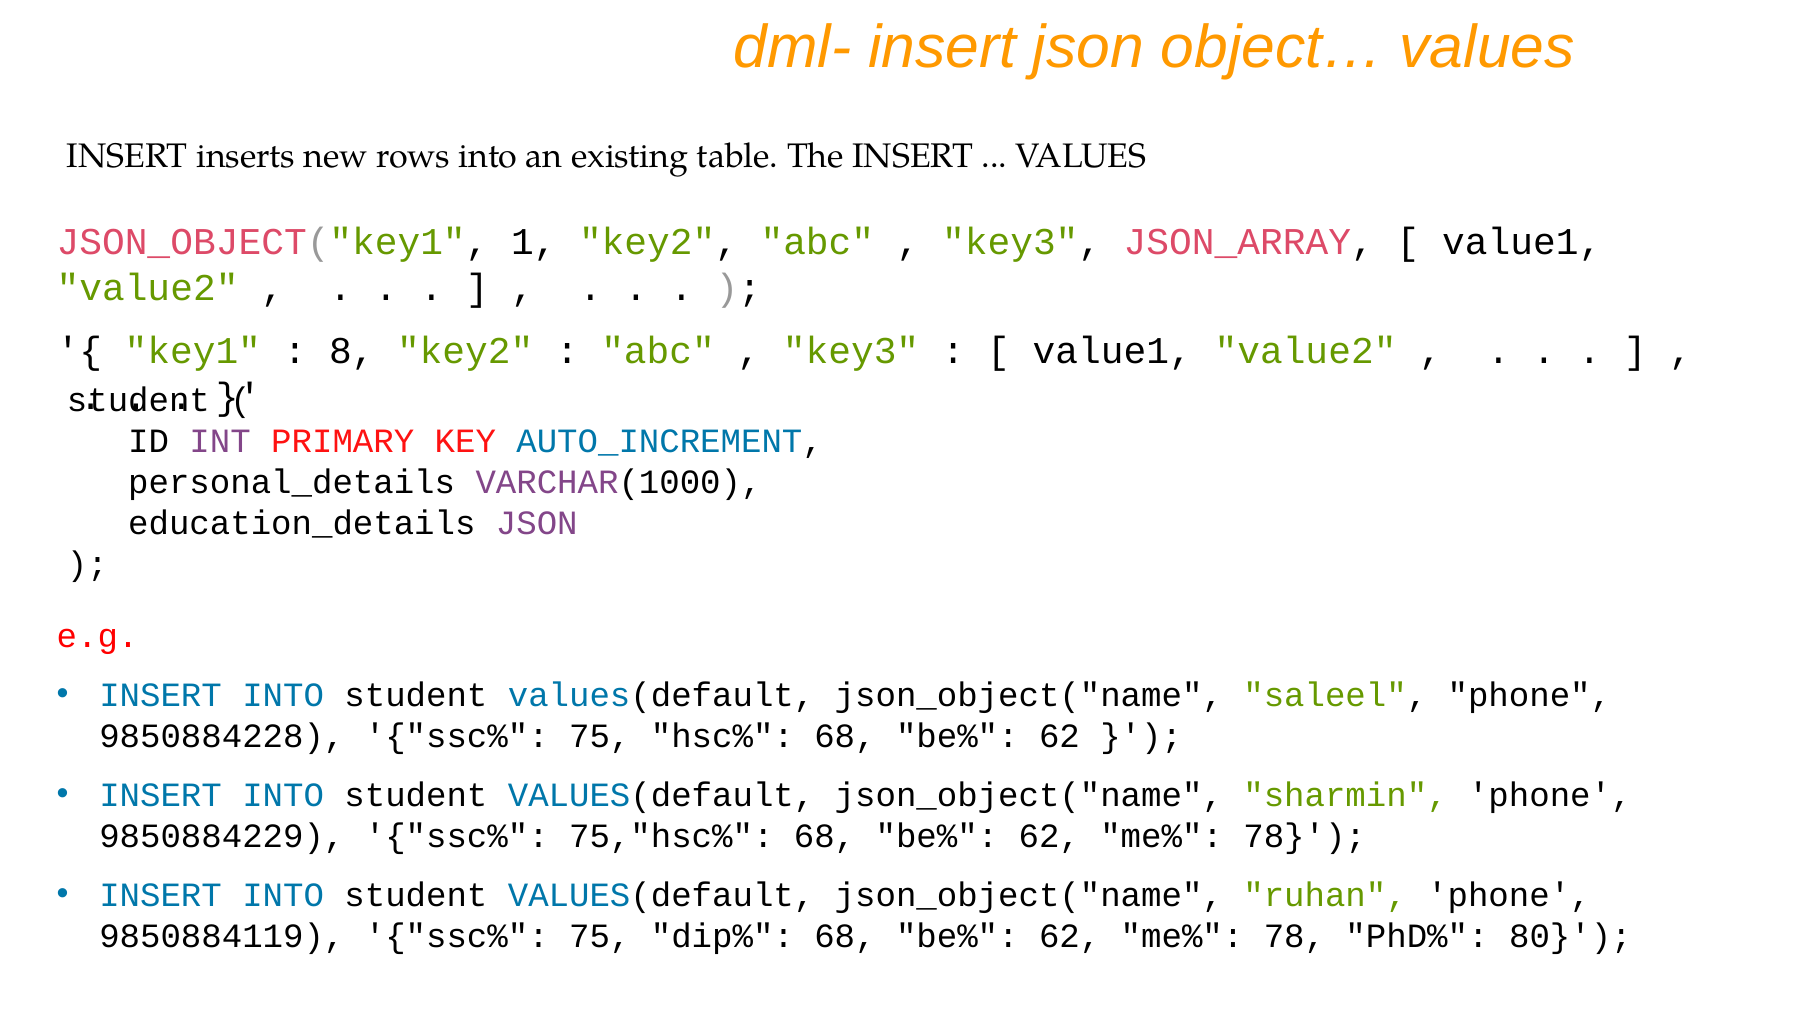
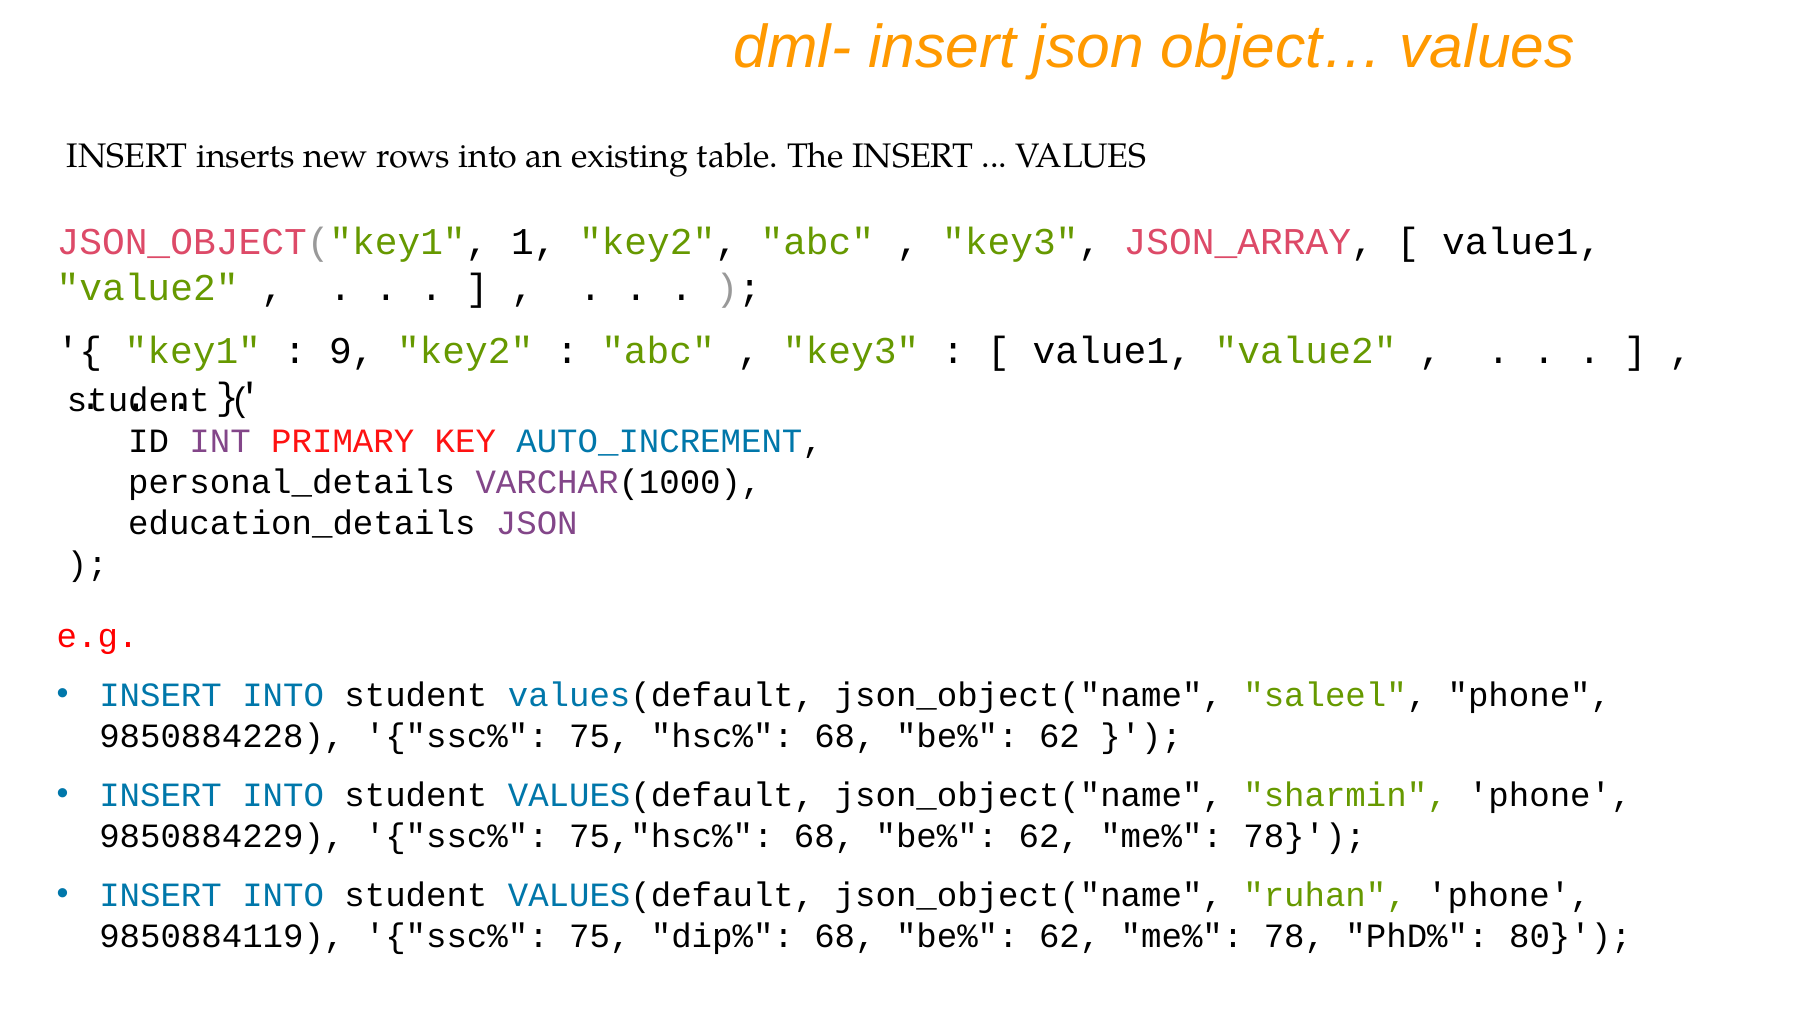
8: 8 -> 9
